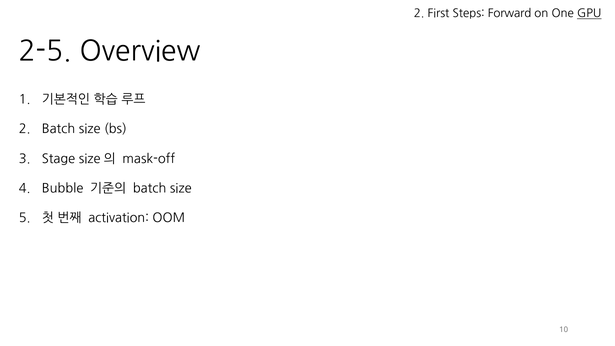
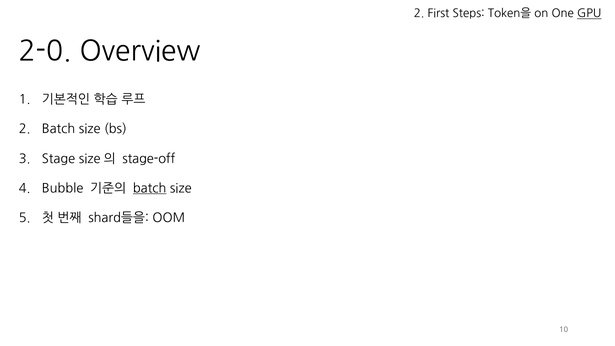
Forward: Forward -> Token을
2-5: 2-5 -> 2-0
mask-off: mask-off -> stage-off
batch at (150, 188) underline: none -> present
activation: activation -> shard들을
